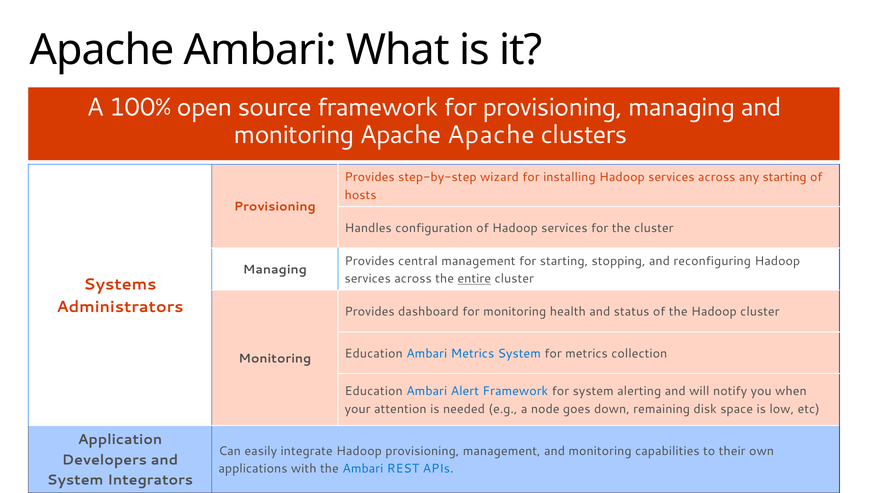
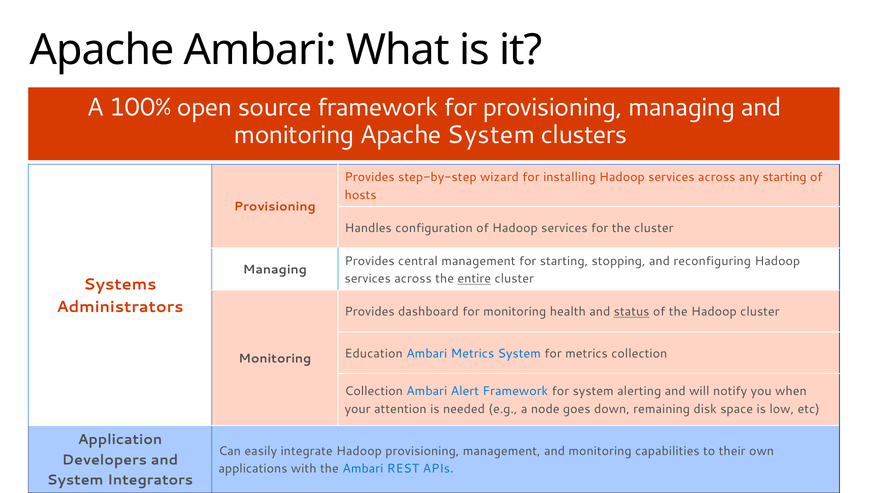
Apache Apache: Apache -> System
status underline: none -> present
Education at (374, 391): Education -> Collection
